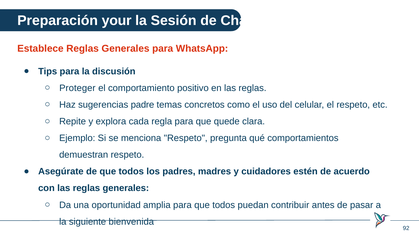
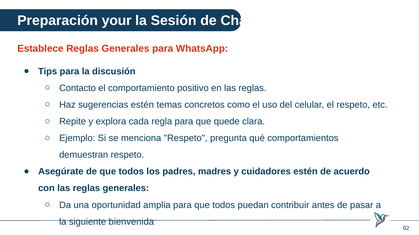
Proteger: Proteger -> Contacto
sugerencias padre: padre -> estén
